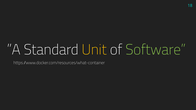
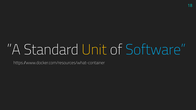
Software colour: light green -> light blue
